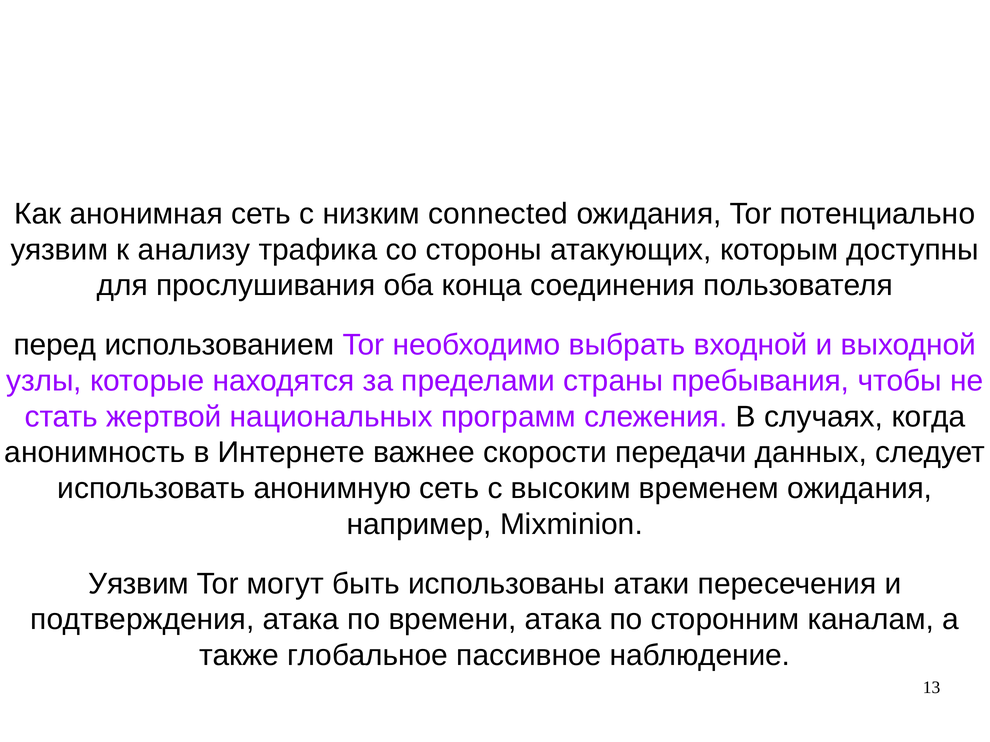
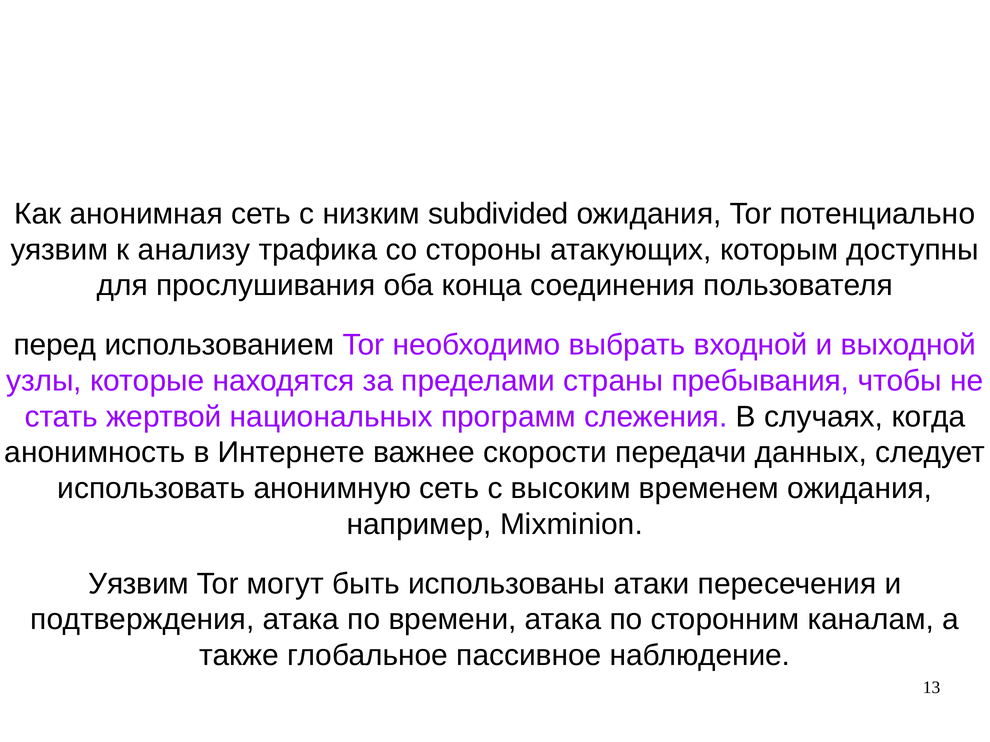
connected: connected -> subdivided
